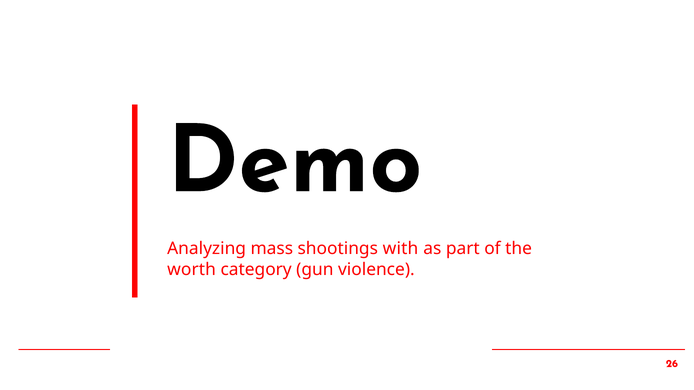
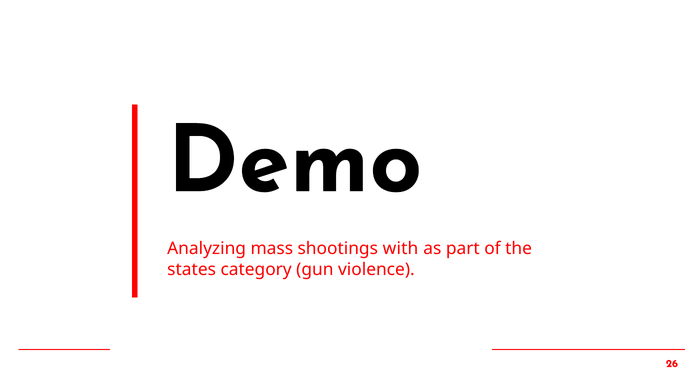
worth: worth -> states
